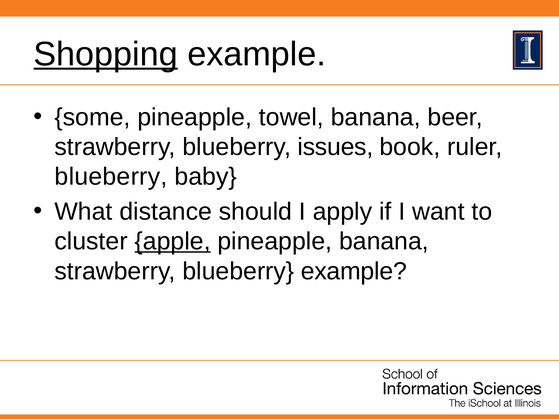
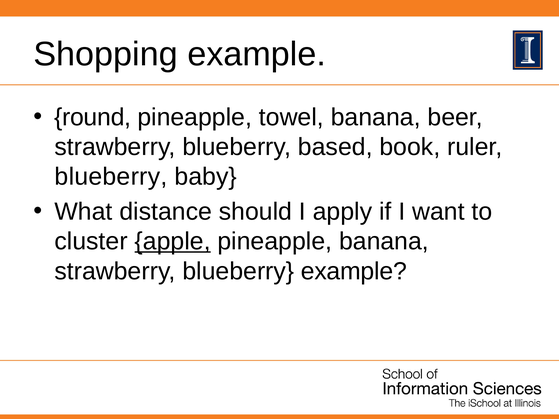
Shopping underline: present -> none
some: some -> round
issues: issues -> based
